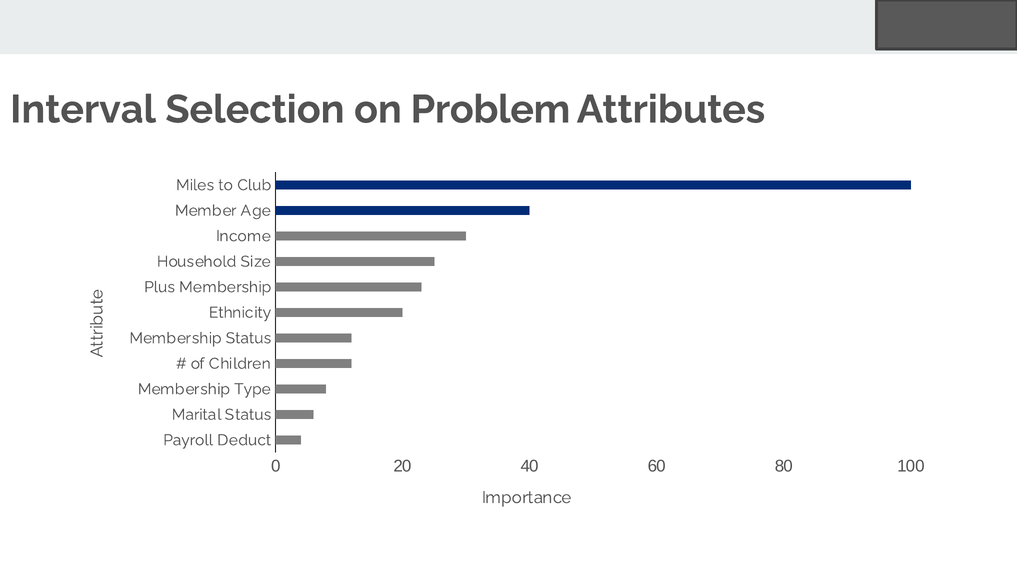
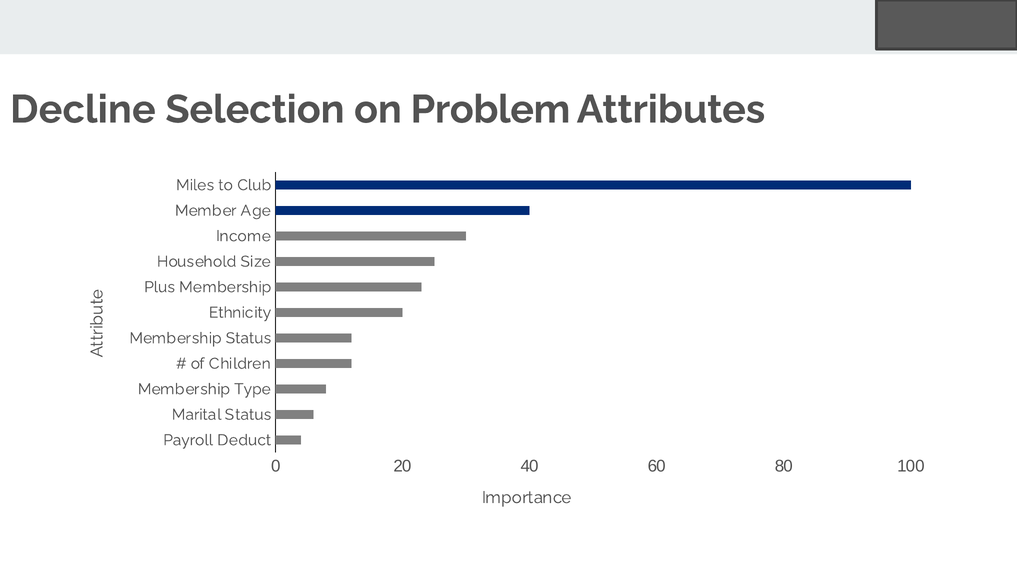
Interval: Interval -> Decline
